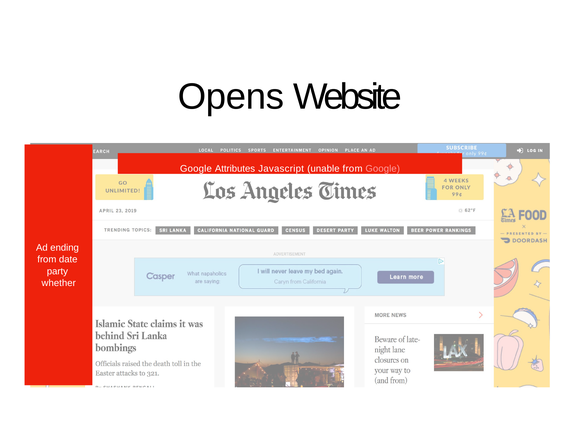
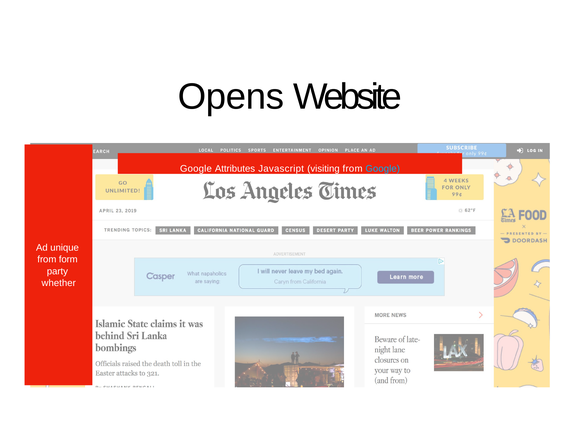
unable: unable -> visiting
Google at (383, 169) colour: pink -> light blue
ending: ending -> unique
date: date -> form
